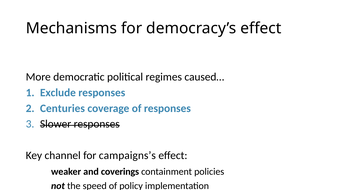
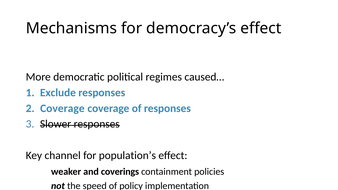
Centuries at (62, 108): Centuries -> Coverage
campaigns’s: campaigns’s -> population’s
